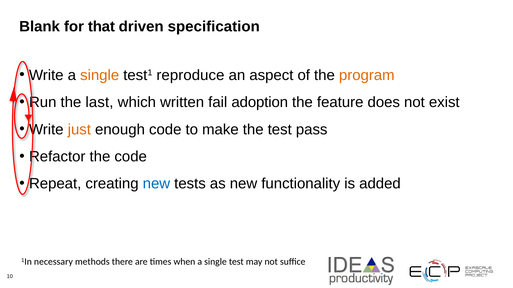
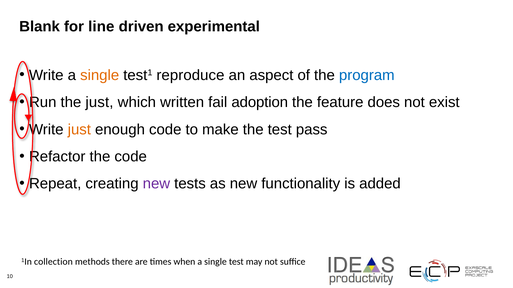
that: that -> line
specification: specification -> experimental
program colour: orange -> blue
the last: last -> just
new at (156, 184) colour: blue -> purple
necessary: necessary -> collection
